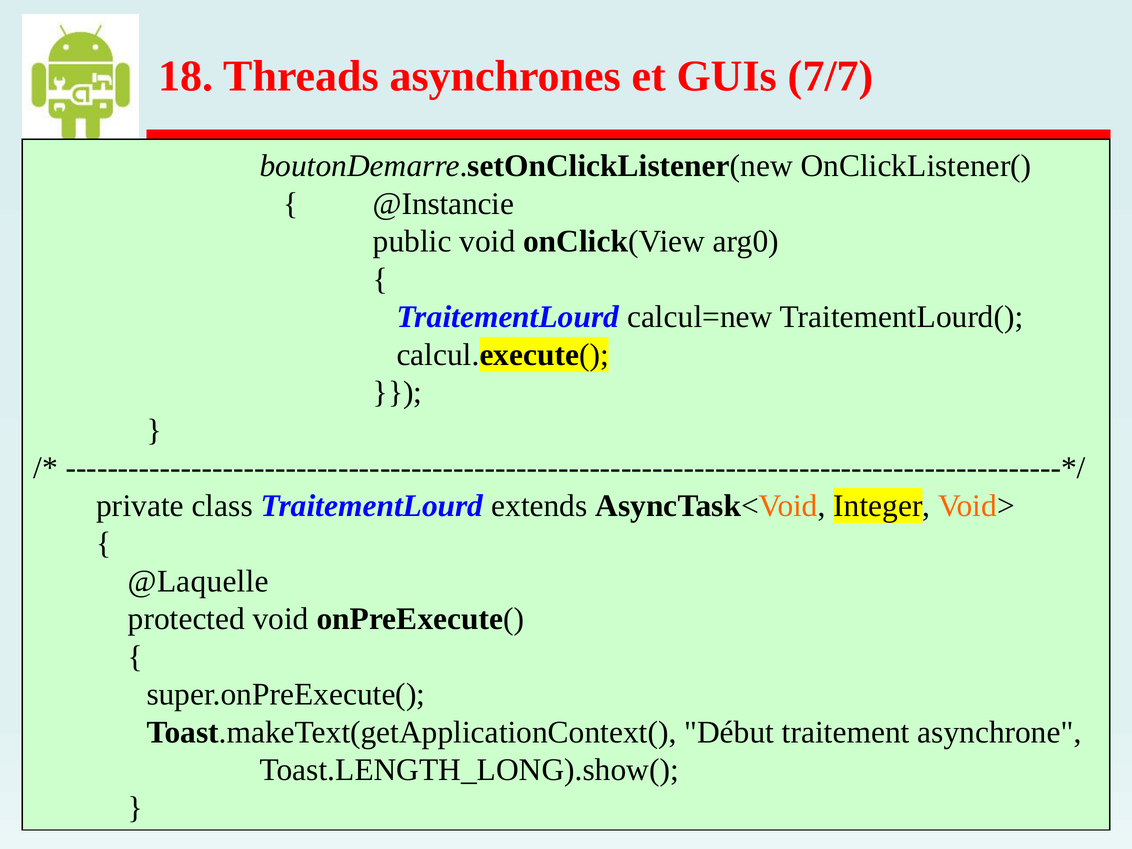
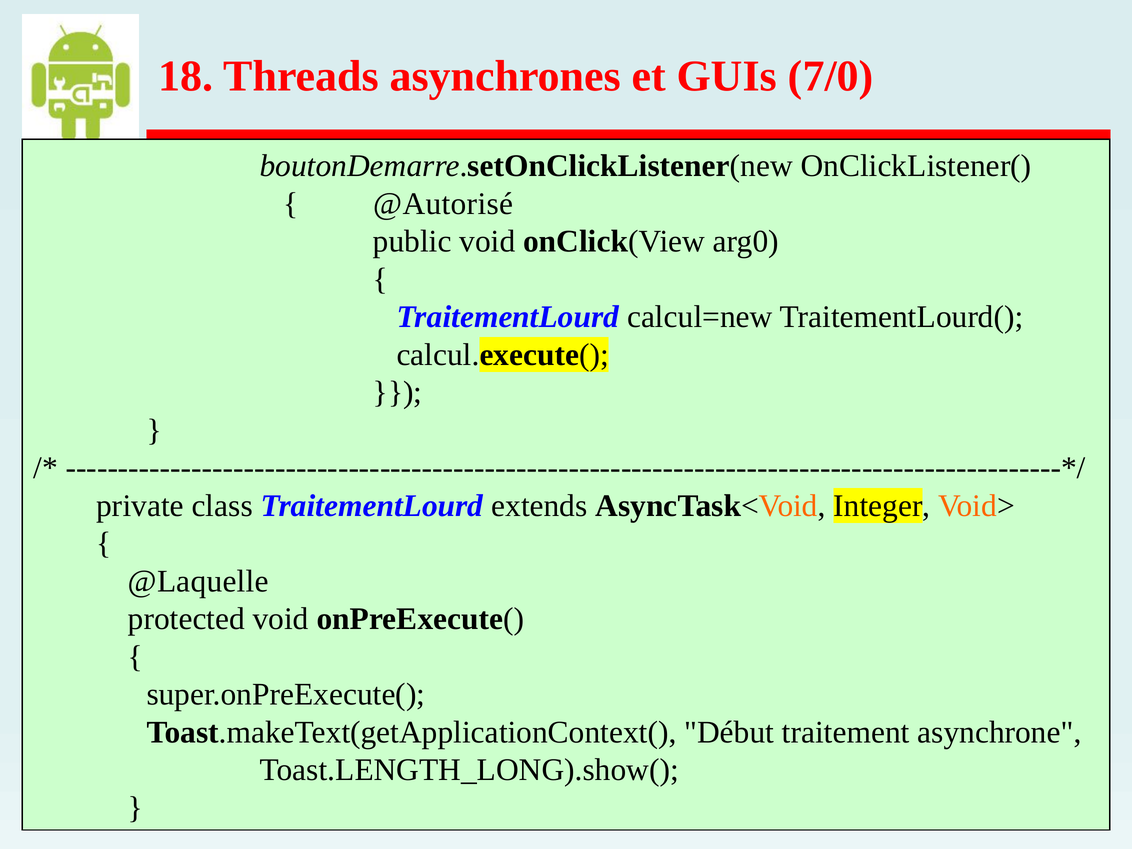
7/7: 7/7 -> 7/0
@Instancie: @Instancie -> @Autorisé
